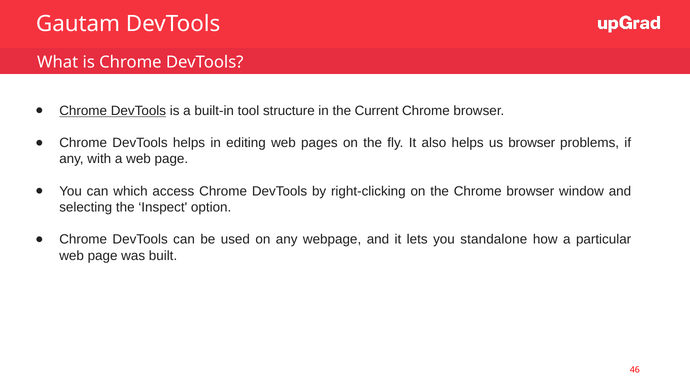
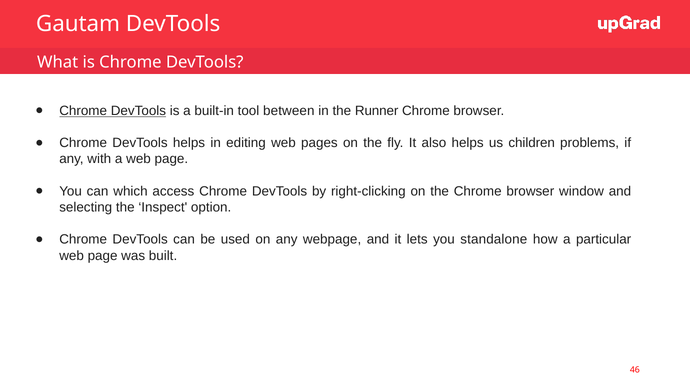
structure: structure -> between
Current: Current -> Runner
us browser: browser -> children
